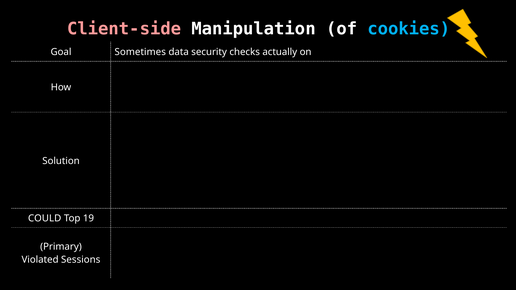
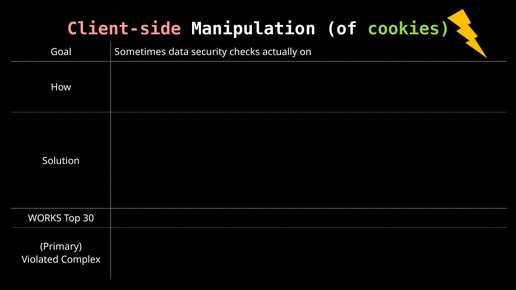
cookies colour: light blue -> light green
COULD: COULD -> WORKS
19: 19 -> 30
Sessions: Sessions -> Complex
